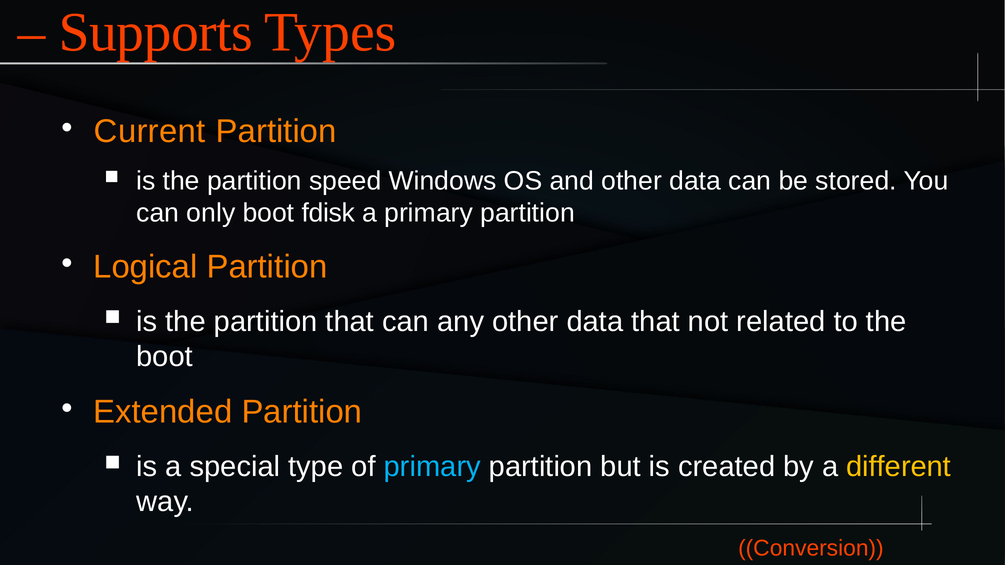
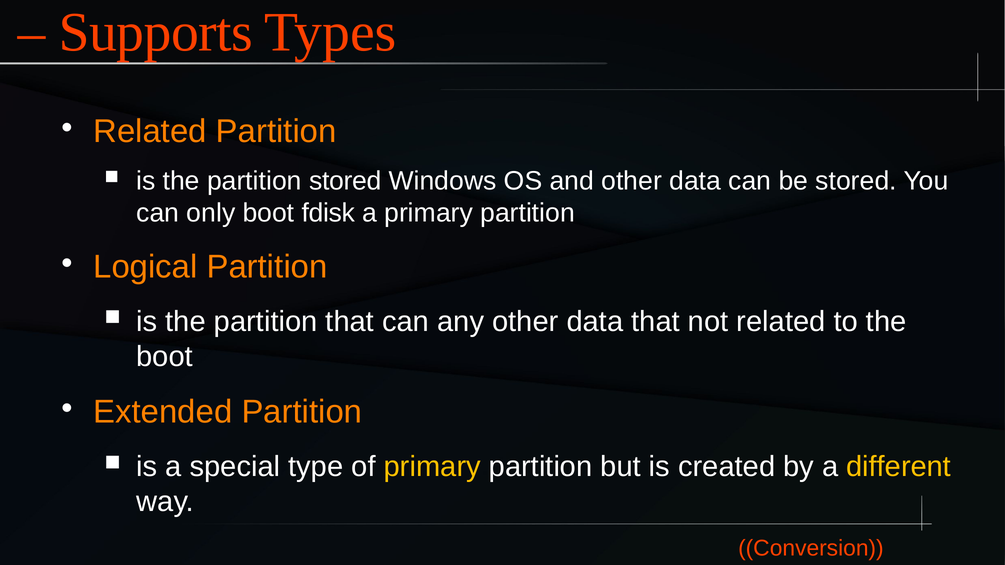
Current at (150, 131): Current -> Related
partition speed: speed -> stored
primary at (432, 467) colour: light blue -> yellow
